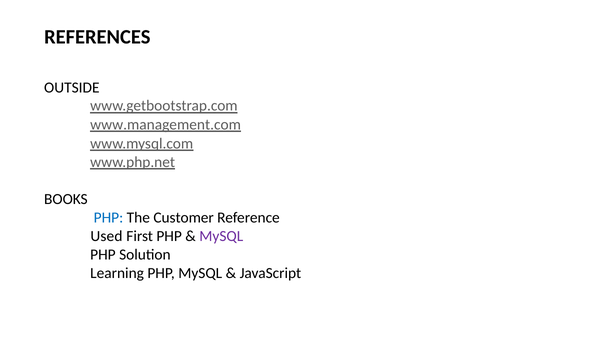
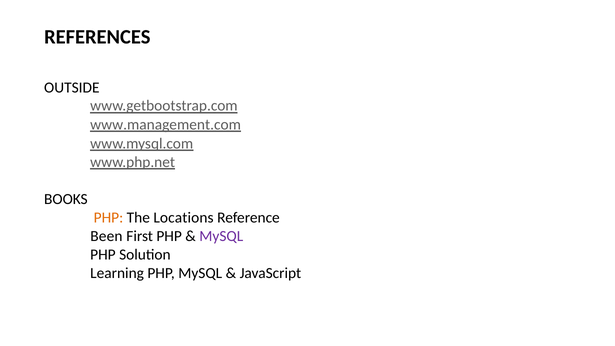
PHP at (108, 218) colour: blue -> orange
Customer: Customer -> Locations
Used: Used -> Been
